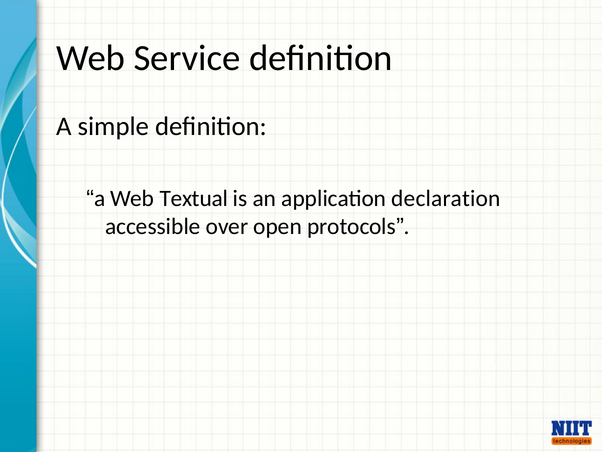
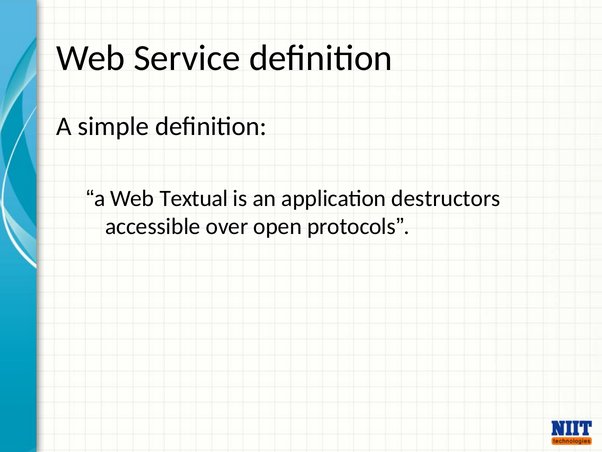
declaration: declaration -> destructors
